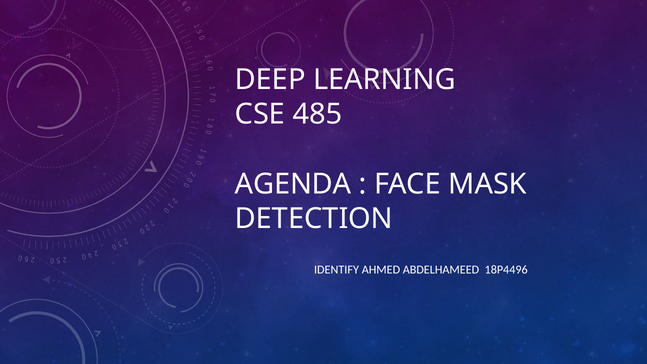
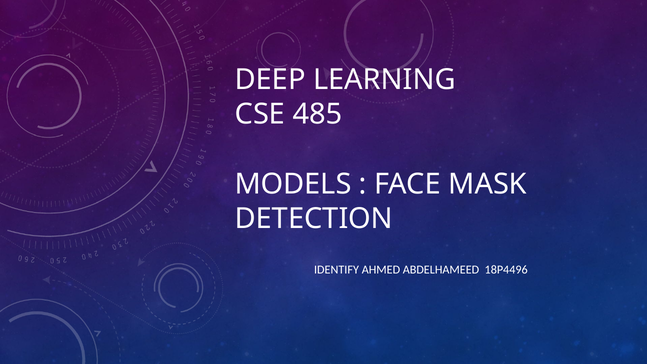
AGENDA: AGENDA -> MODELS
